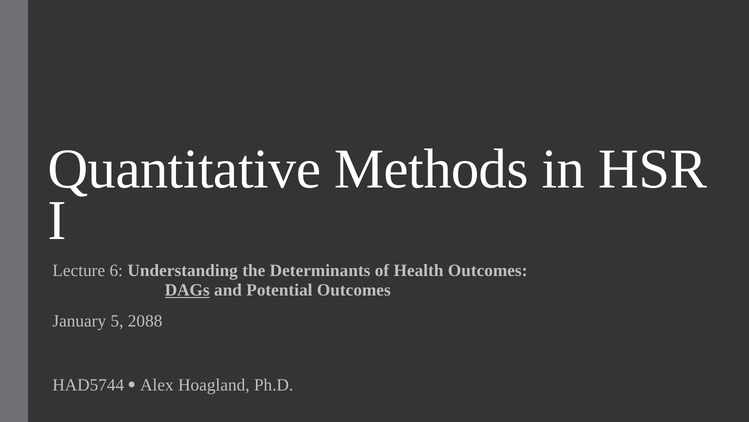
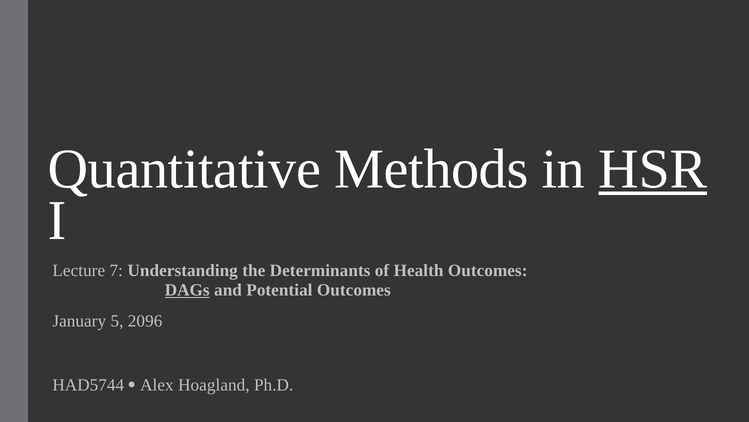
HSR underline: none -> present
6: 6 -> 7
2088: 2088 -> 2096
